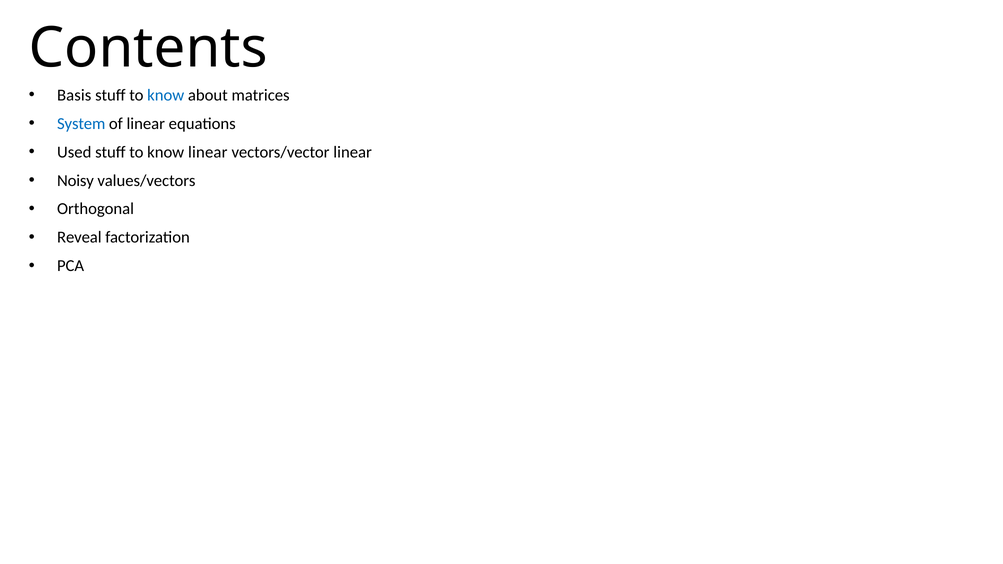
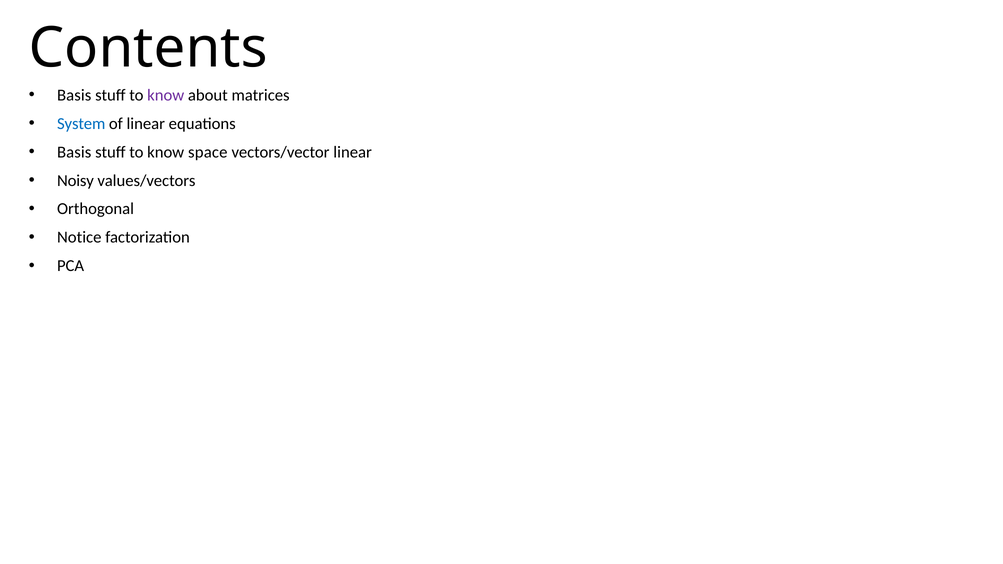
know at (166, 95) colour: blue -> purple
Used at (74, 152): Used -> Basis
know linear: linear -> space
Reveal: Reveal -> Notice
